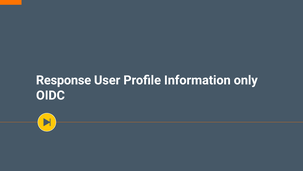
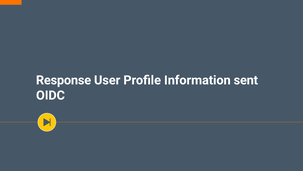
only: only -> sent
